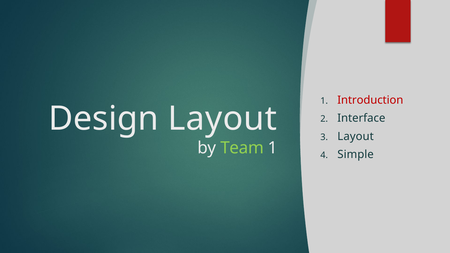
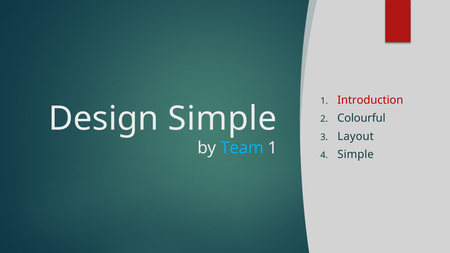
Design Layout: Layout -> Simple
Interface: Interface -> Colourful
Team colour: light green -> light blue
